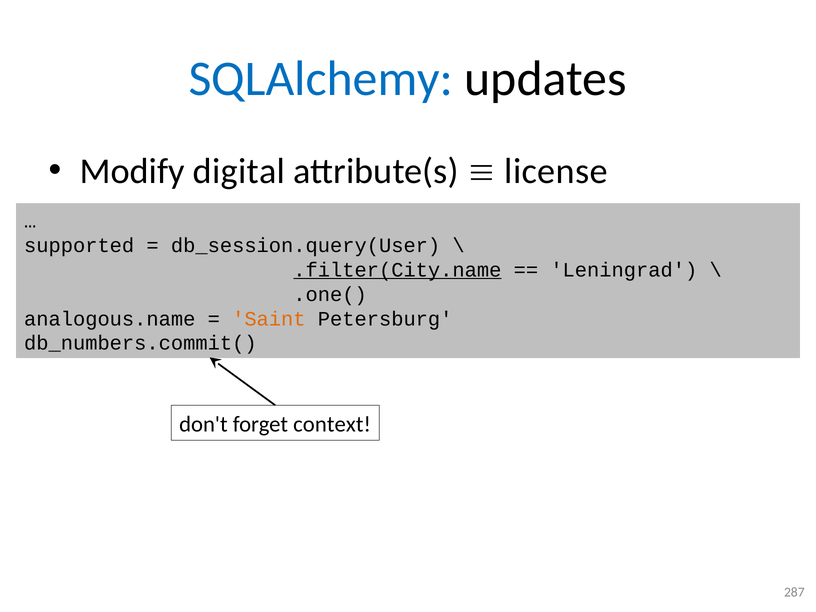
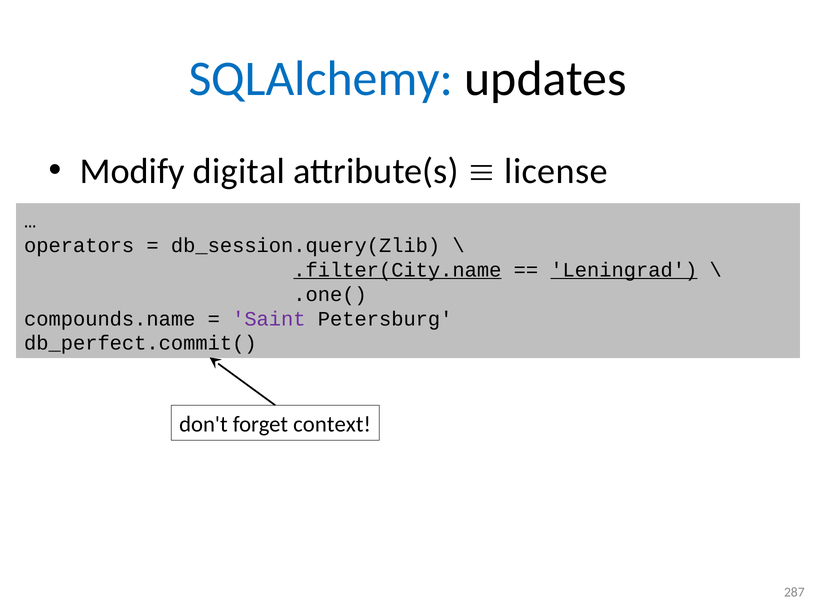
supported: supported -> operators
db_session.query(User: db_session.query(User -> db_session.query(Zlib
Leningrad underline: none -> present
analogous.name: analogous.name -> compounds.name
Saint colour: orange -> purple
db_numbers.commit(: db_numbers.commit( -> db_perfect.commit(
